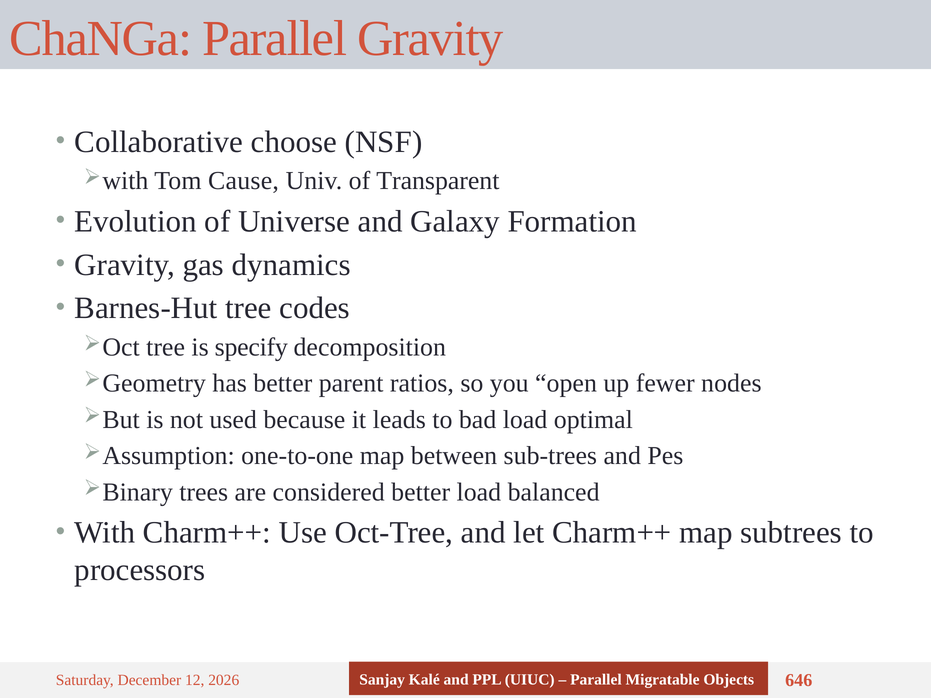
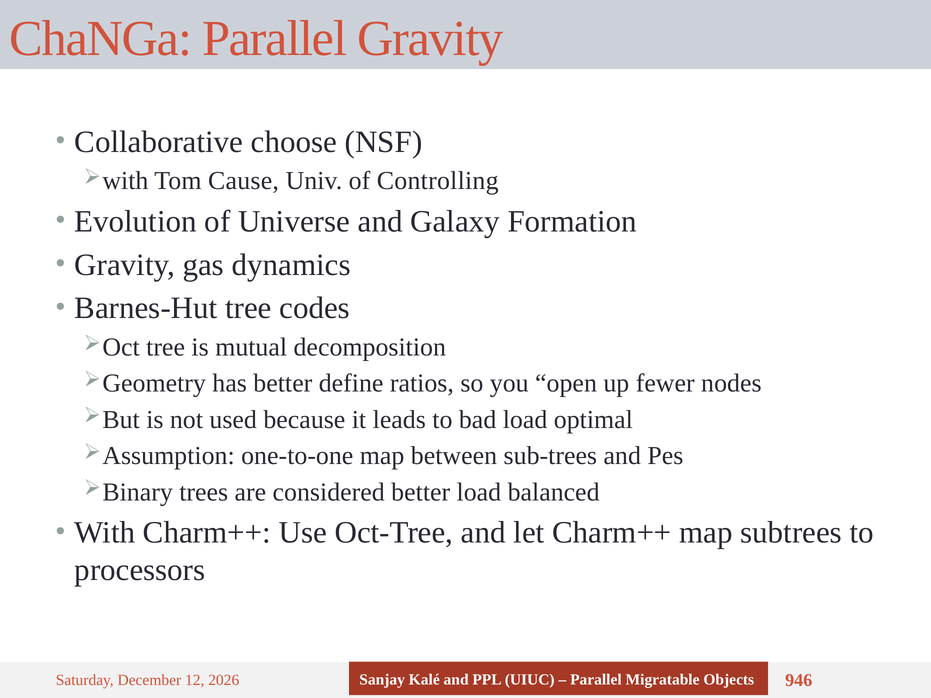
Transparent: Transparent -> Controlling
specify: specify -> mutual
parent: parent -> define
646: 646 -> 946
